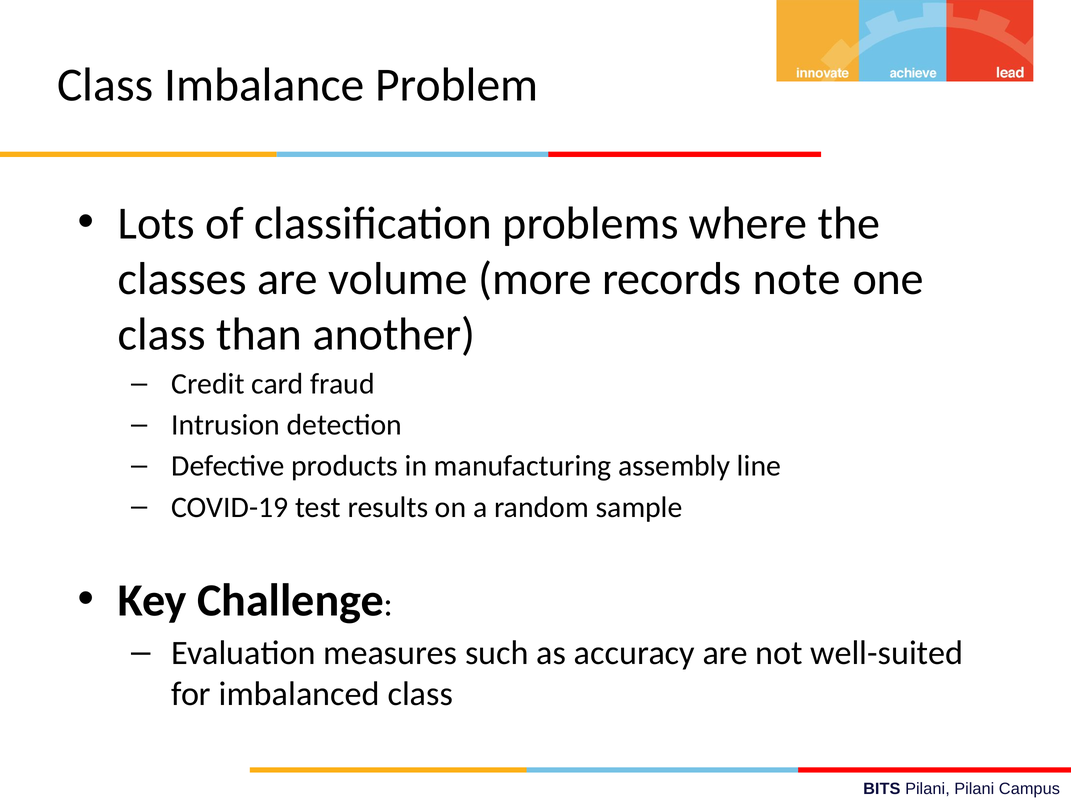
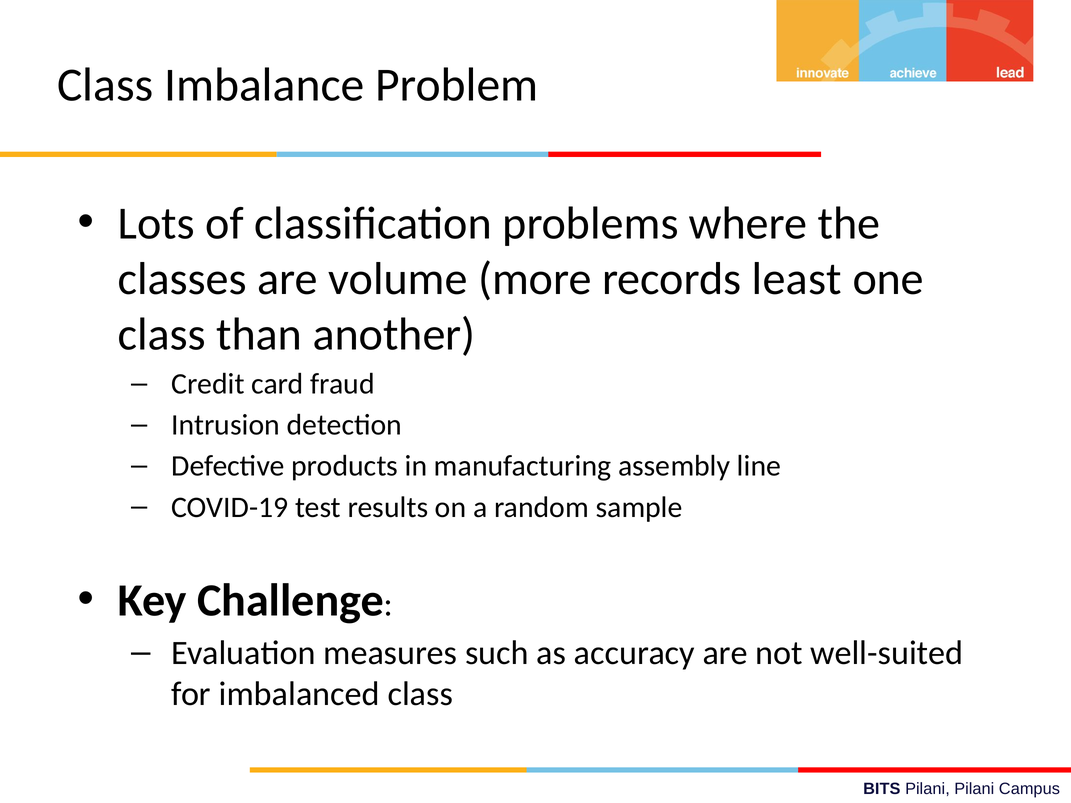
note: note -> least
